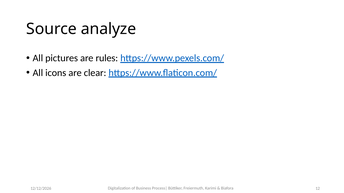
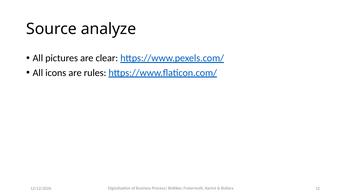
rules: rules -> clear
clear: clear -> rules
